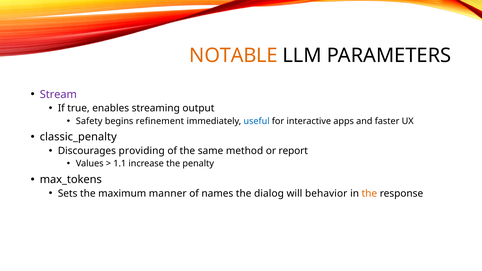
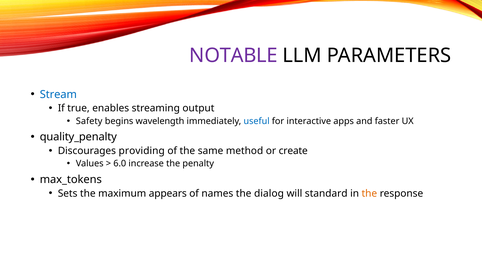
NOTABLE colour: orange -> purple
Stream colour: purple -> blue
refinement: refinement -> wavelength
classic_penalty: classic_penalty -> quality_penalty
report: report -> create
1.1: 1.1 -> 6.0
manner: manner -> appears
behavior: behavior -> standard
